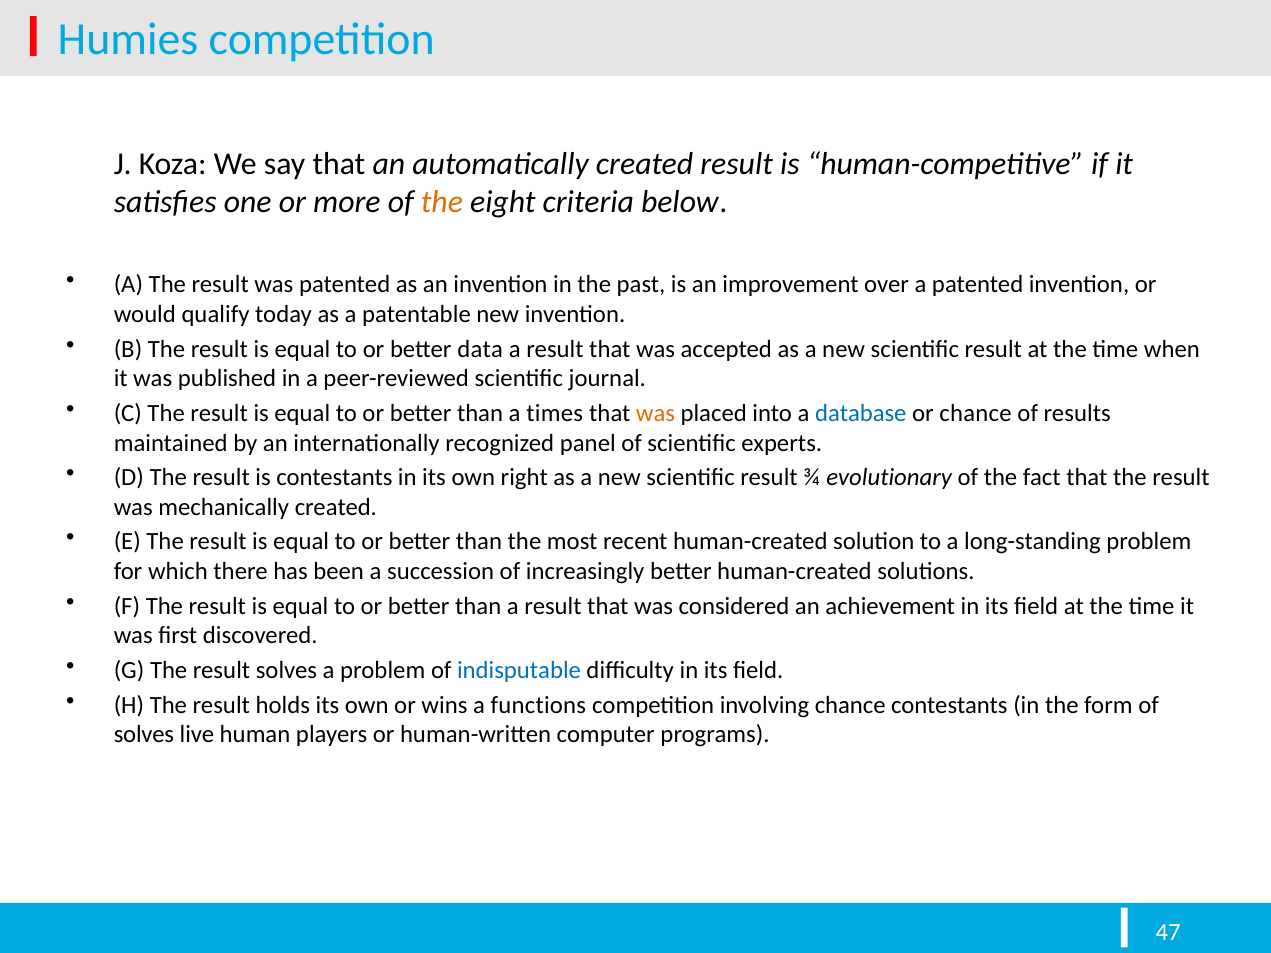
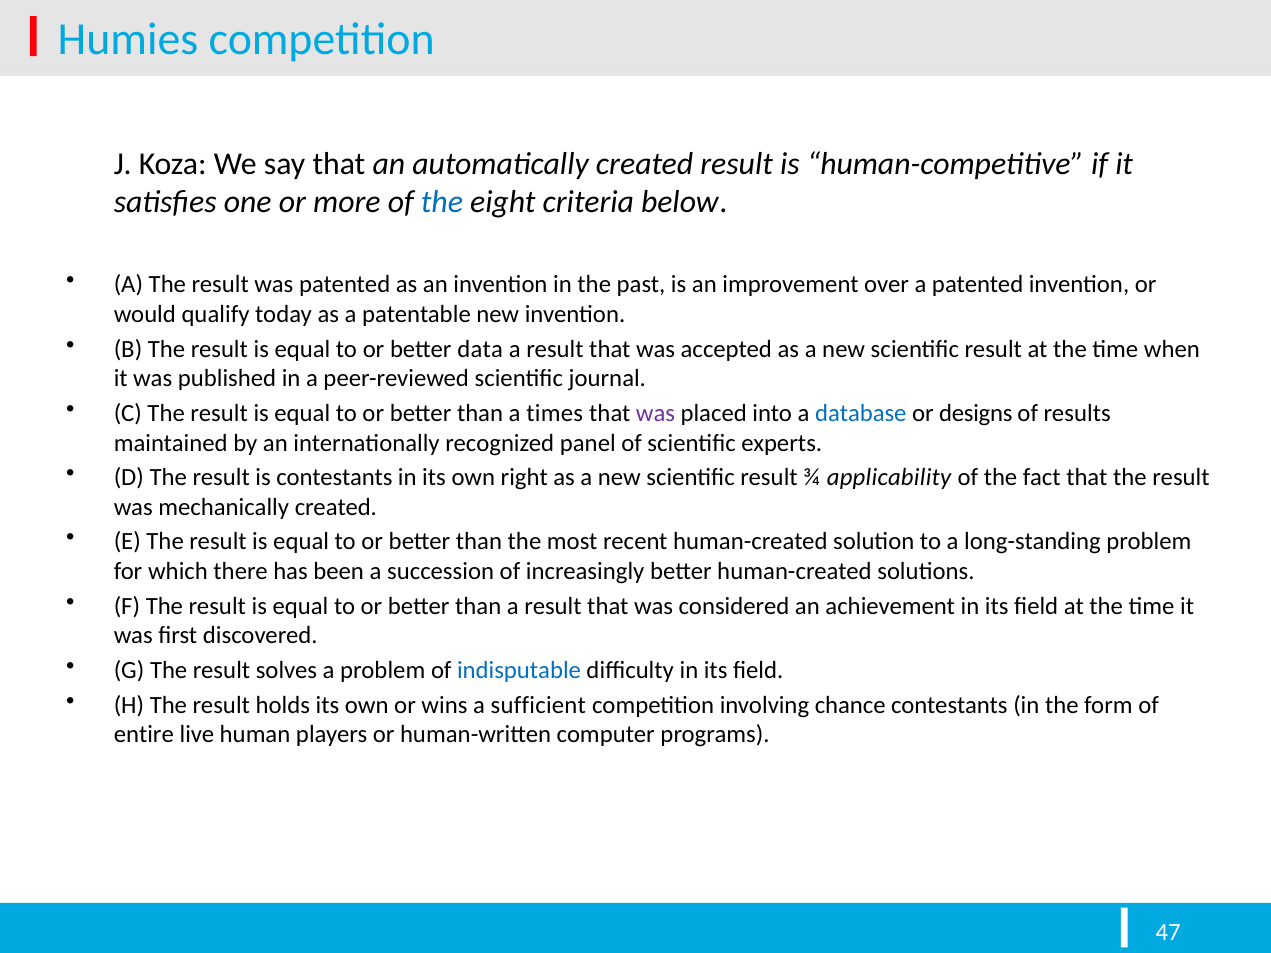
the at (442, 202) colour: orange -> blue
was at (655, 413) colour: orange -> purple
or chance: chance -> designs
evolutionary: evolutionary -> applicability
functions: functions -> sufficient
solves at (144, 735): solves -> entire
